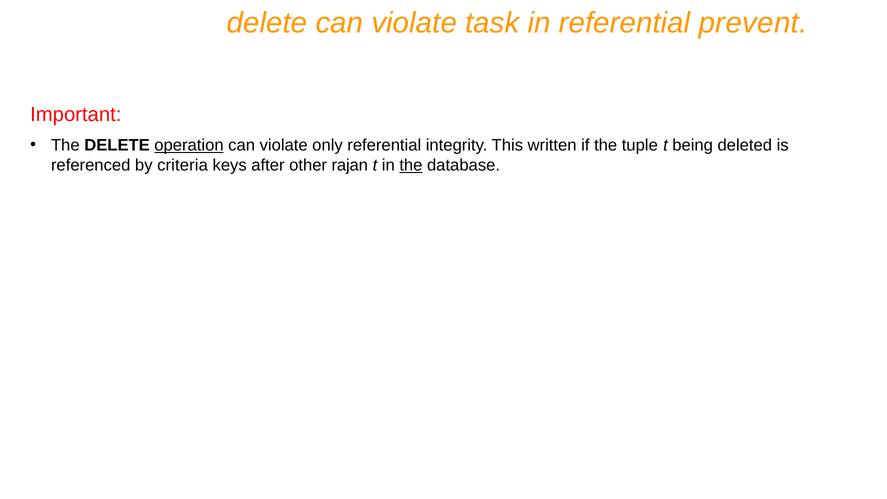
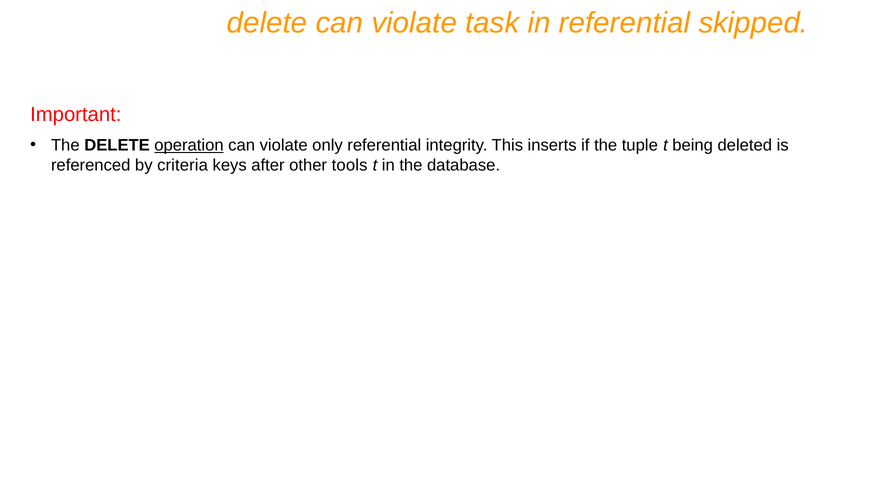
prevent: prevent -> skipped
written: written -> inserts
rajan: rajan -> tools
the at (411, 165) underline: present -> none
